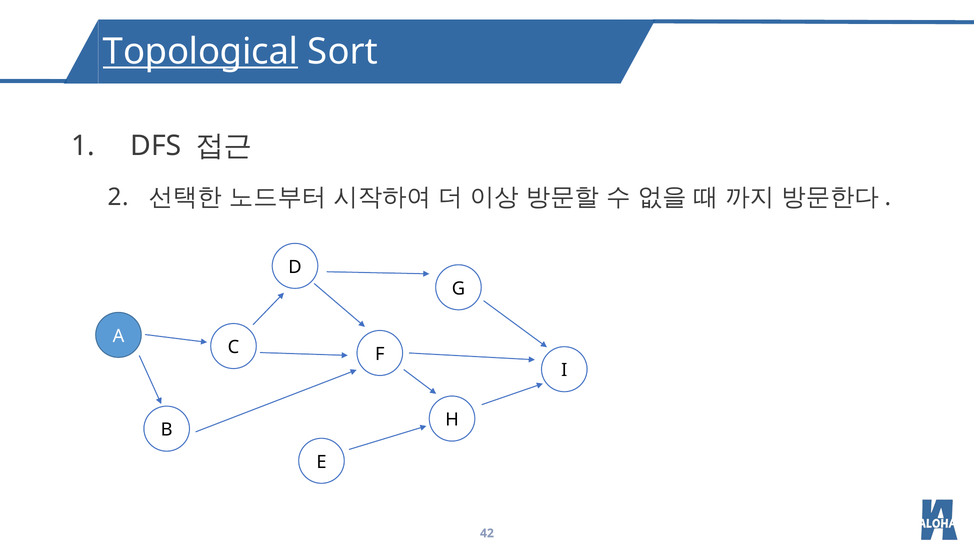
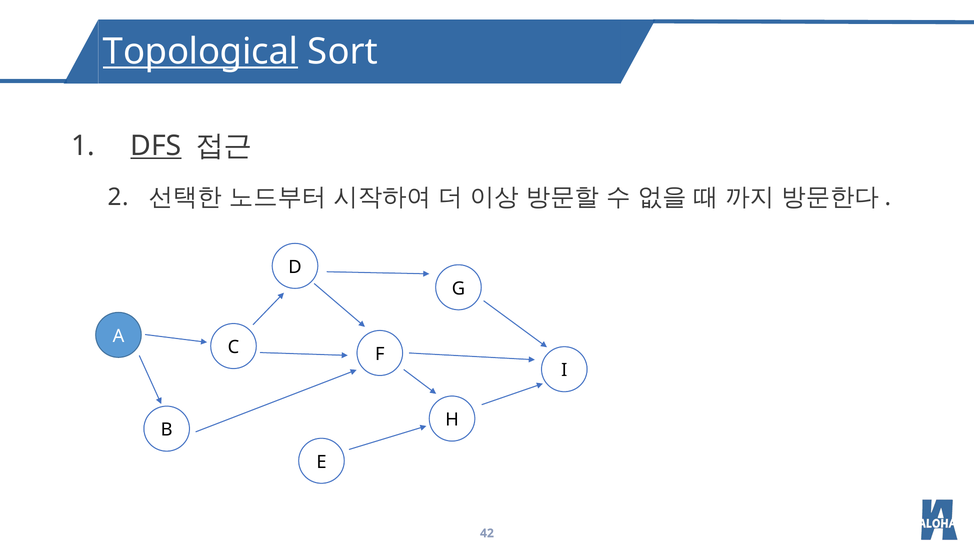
DFS underline: none -> present
